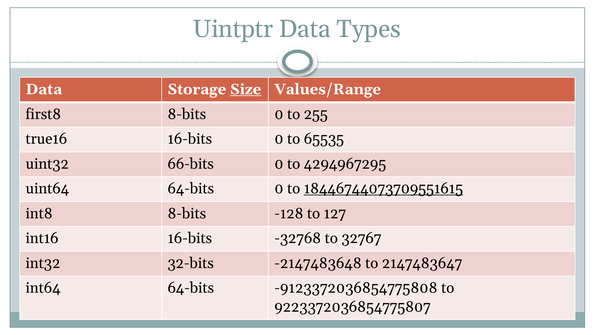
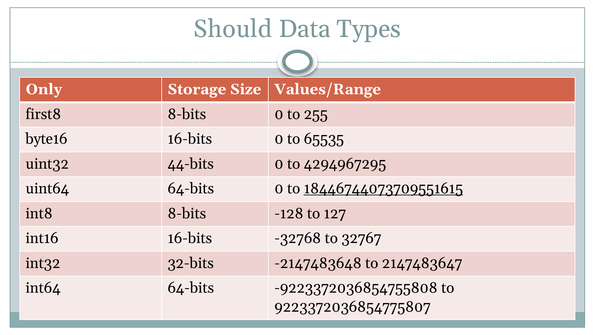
Uintptr: Uintptr -> Should
Data at (44, 89): Data -> Only
Size underline: present -> none
true16: true16 -> byte16
66-bits: 66-bits -> 44-bits
-9123372036854775808: -9123372036854775808 -> -9223372036854755808
